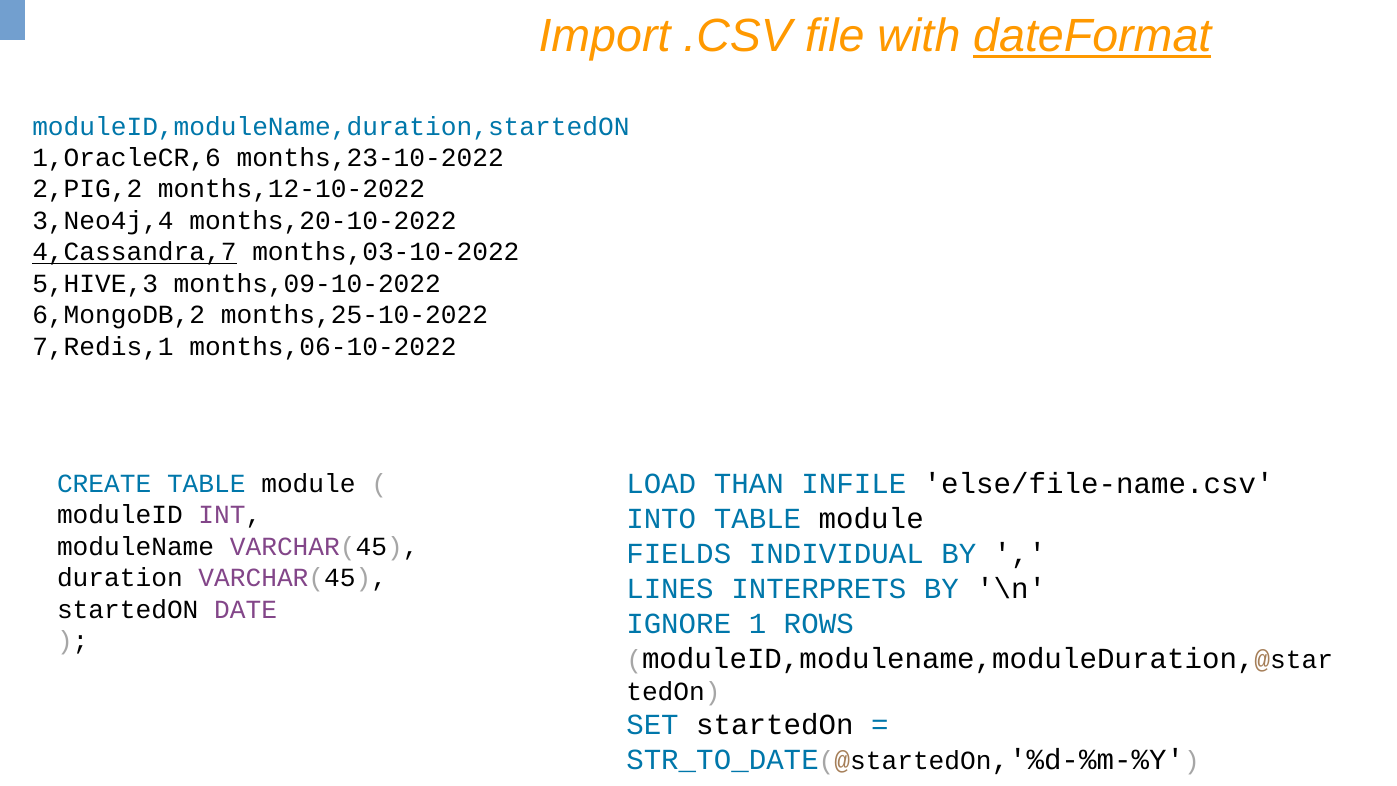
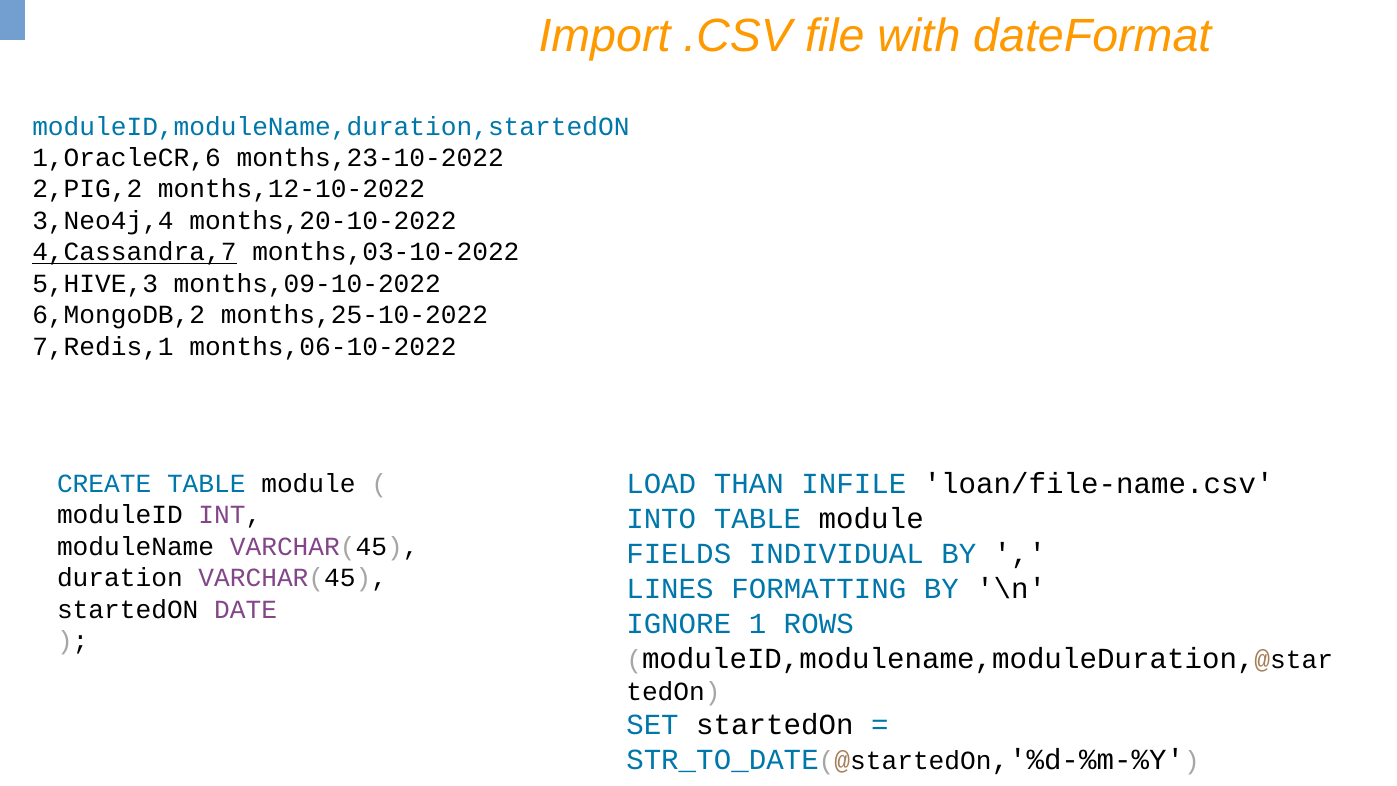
dateFormat underline: present -> none
else/file-name.csv: else/file-name.csv -> loan/file-name.csv
INTERPRETS: INTERPRETS -> FORMATTING
